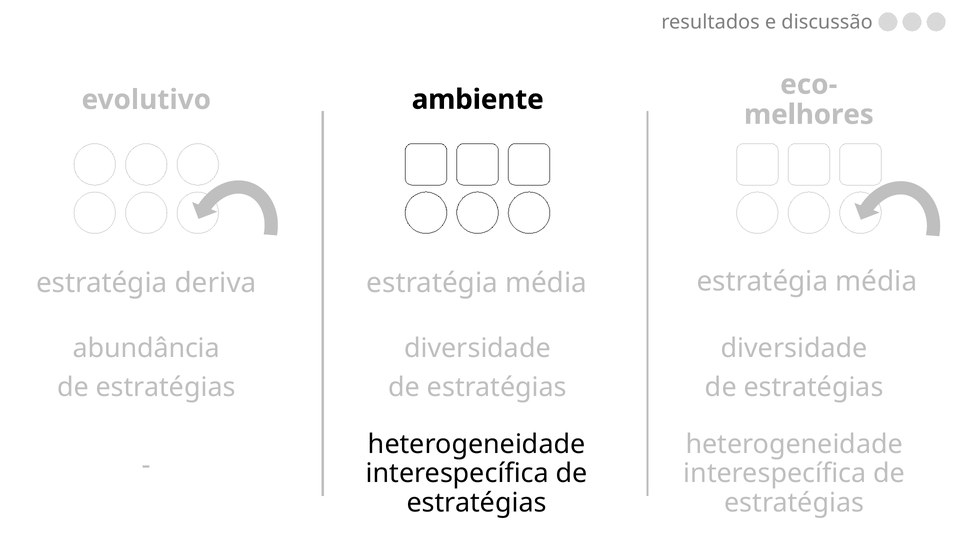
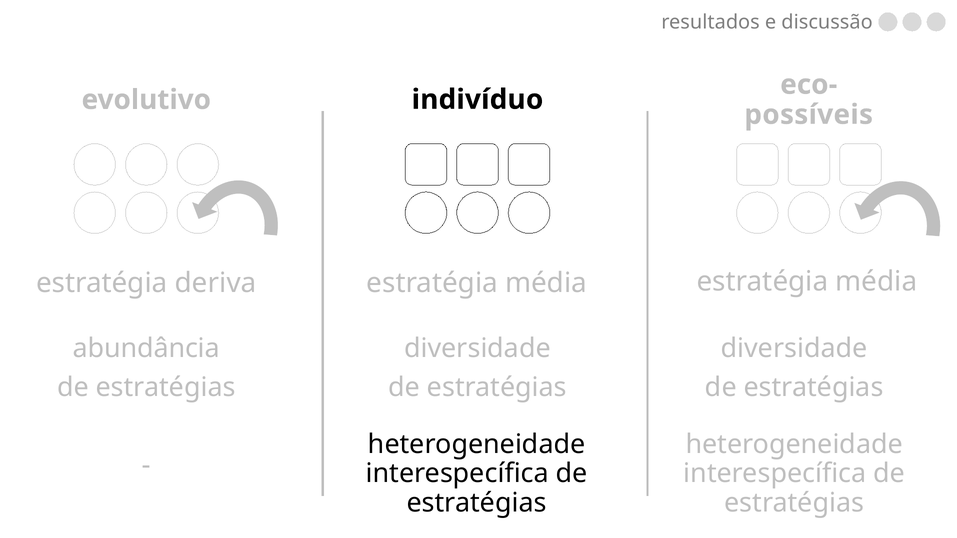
ambiente: ambiente -> indivíduo
melhores: melhores -> possíveis
